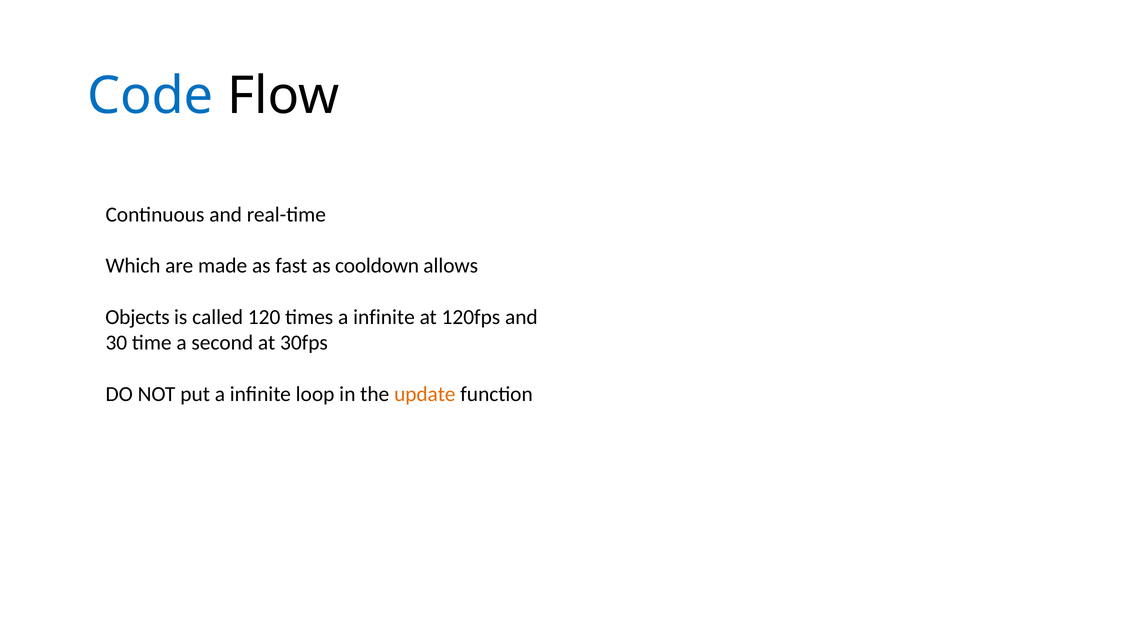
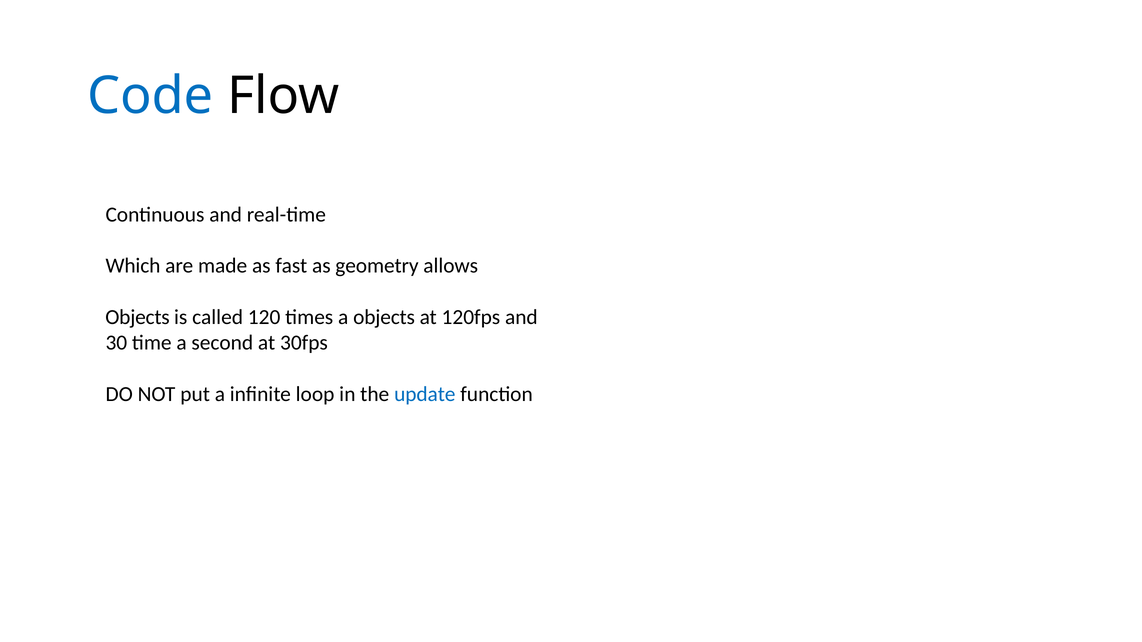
cooldown: cooldown -> geometry
times a infinite: infinite -> objects
update colour: orange -> blue
